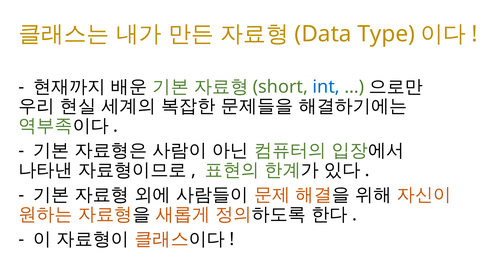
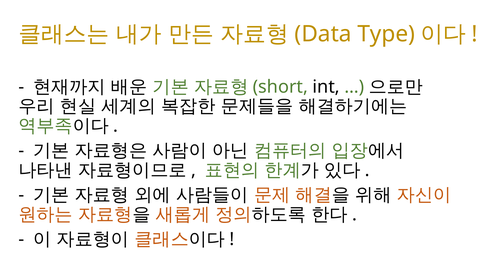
int colour: blue -> black
